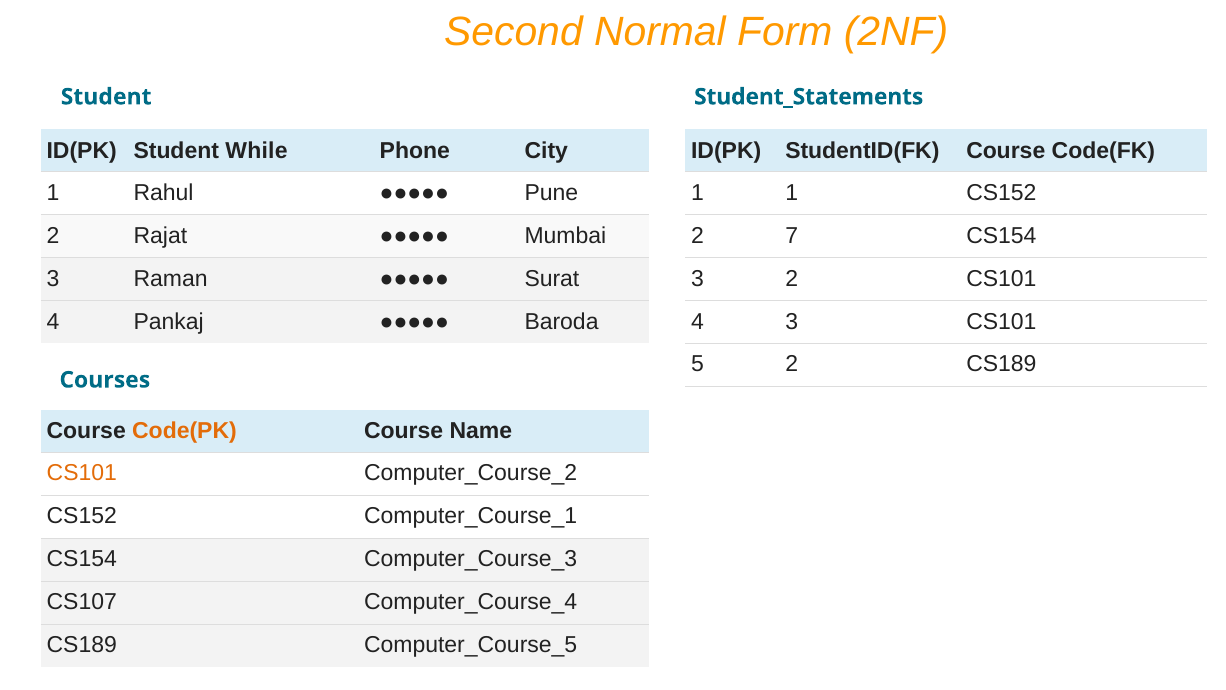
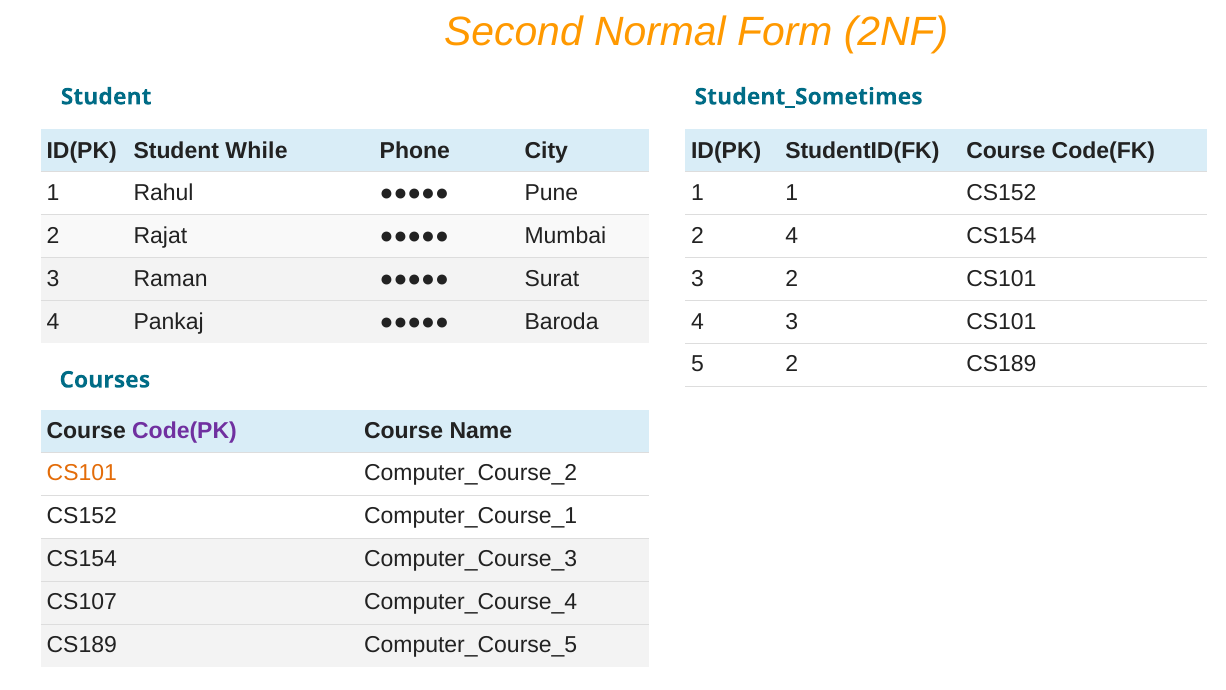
Student_Statements: Student_Statements -> Student_Sometimes
2 7: 7 -> 4
Code(PK colour: orange -> purple
